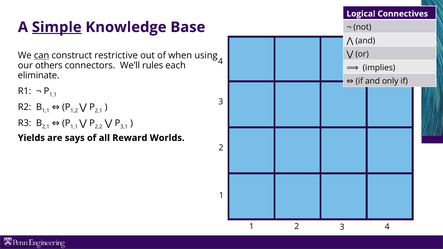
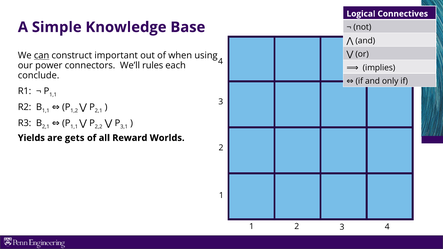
Simple underline: present -> none
restrictive: restrictive -> important
others: others -> power
eliminate: eliminate -> conclude
says: says -> gets
